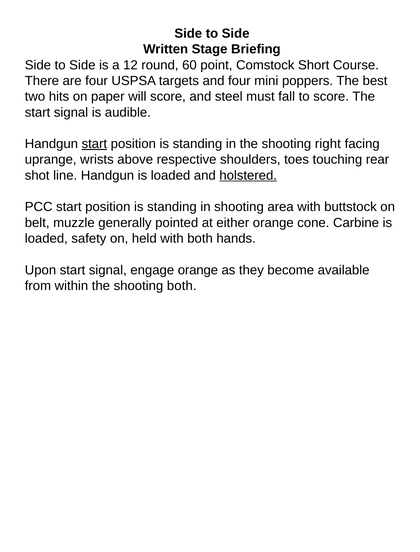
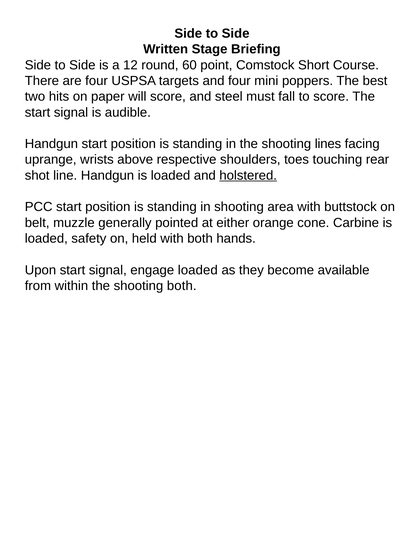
start at (94, 144) underline: present -> none
right: right -> lines
engage orange: orange -> loaded
